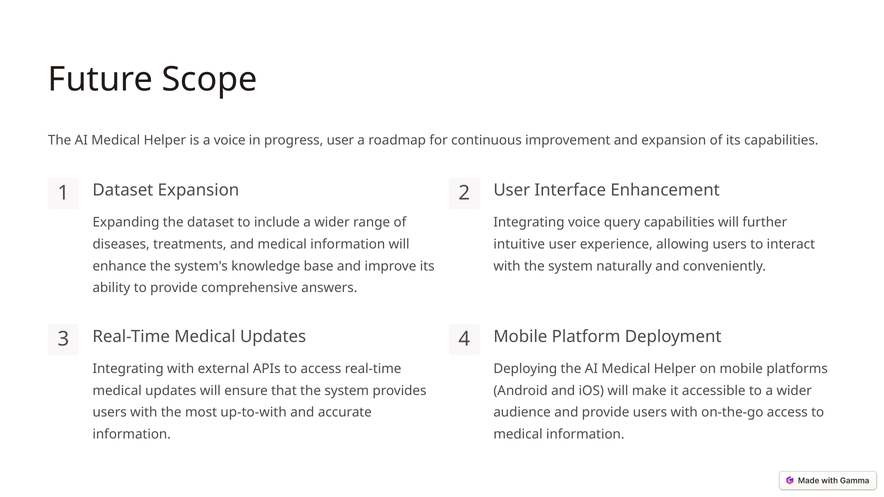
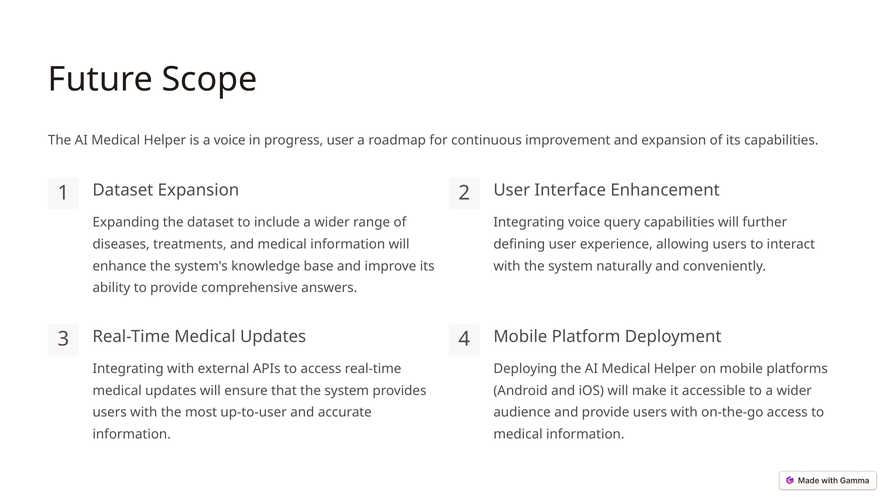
intuitive: intuitive -> defining
up-to-with: up-to-with -> up-to-user
